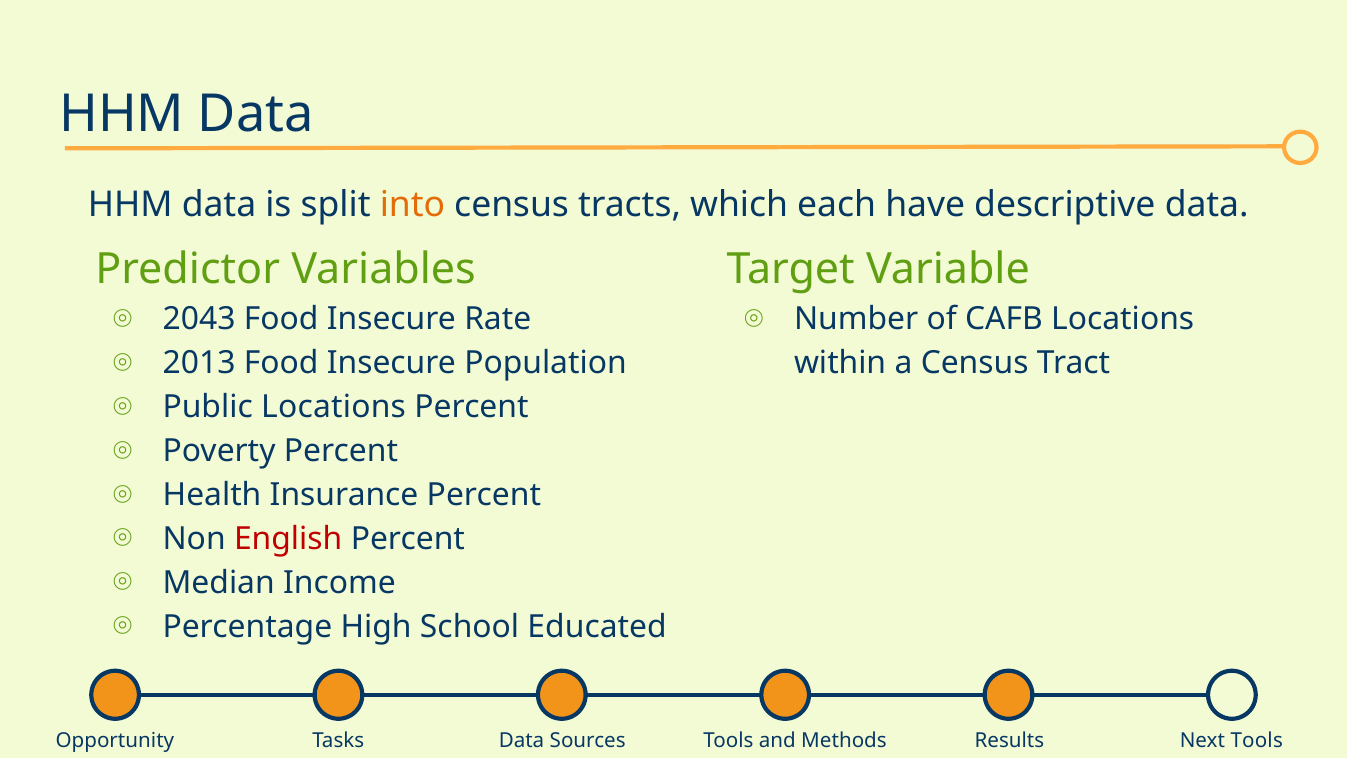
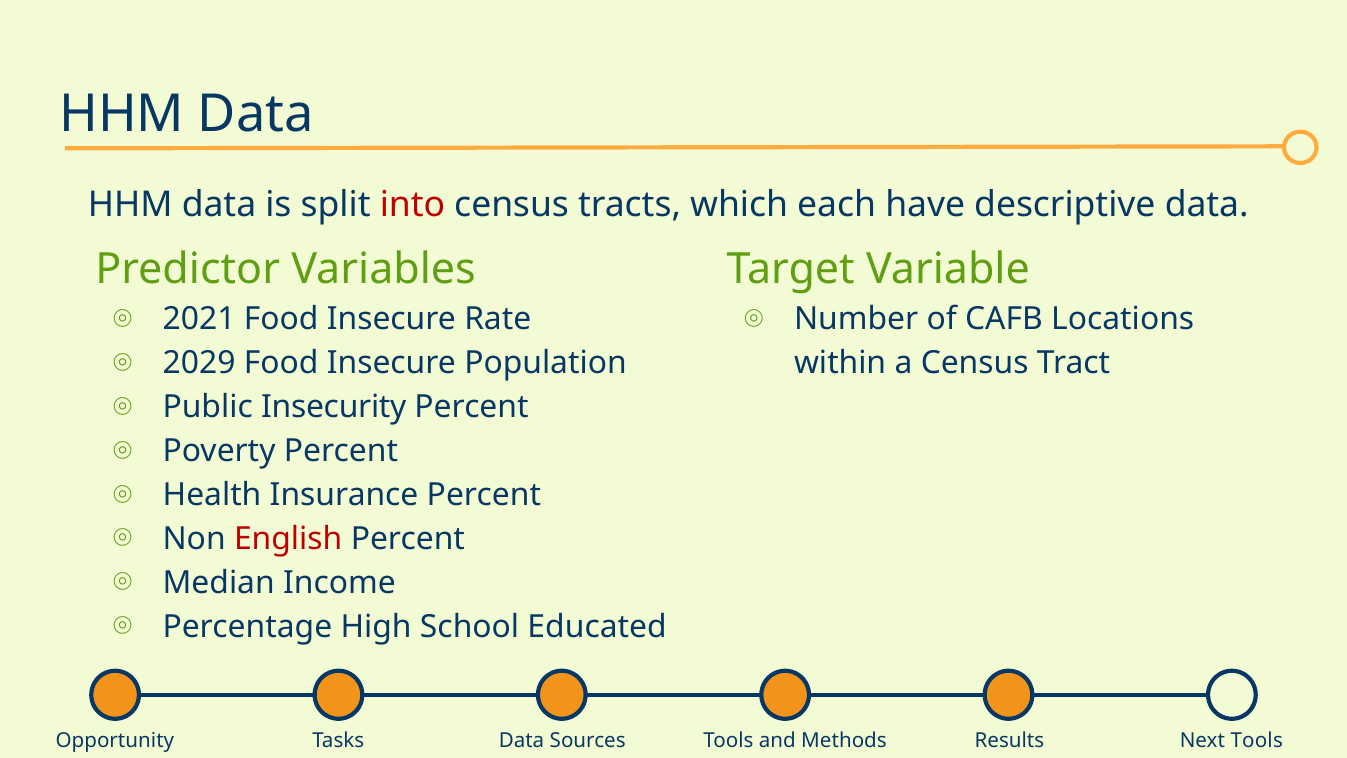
into colour: orange -> red
2043: 2043 -> 2021
2013: 2013 -> 2029
Public Locations: Locations -> Insecurity
